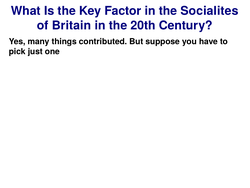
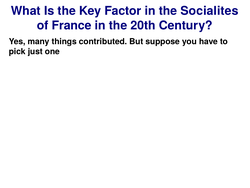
Britain: Britain -> France
